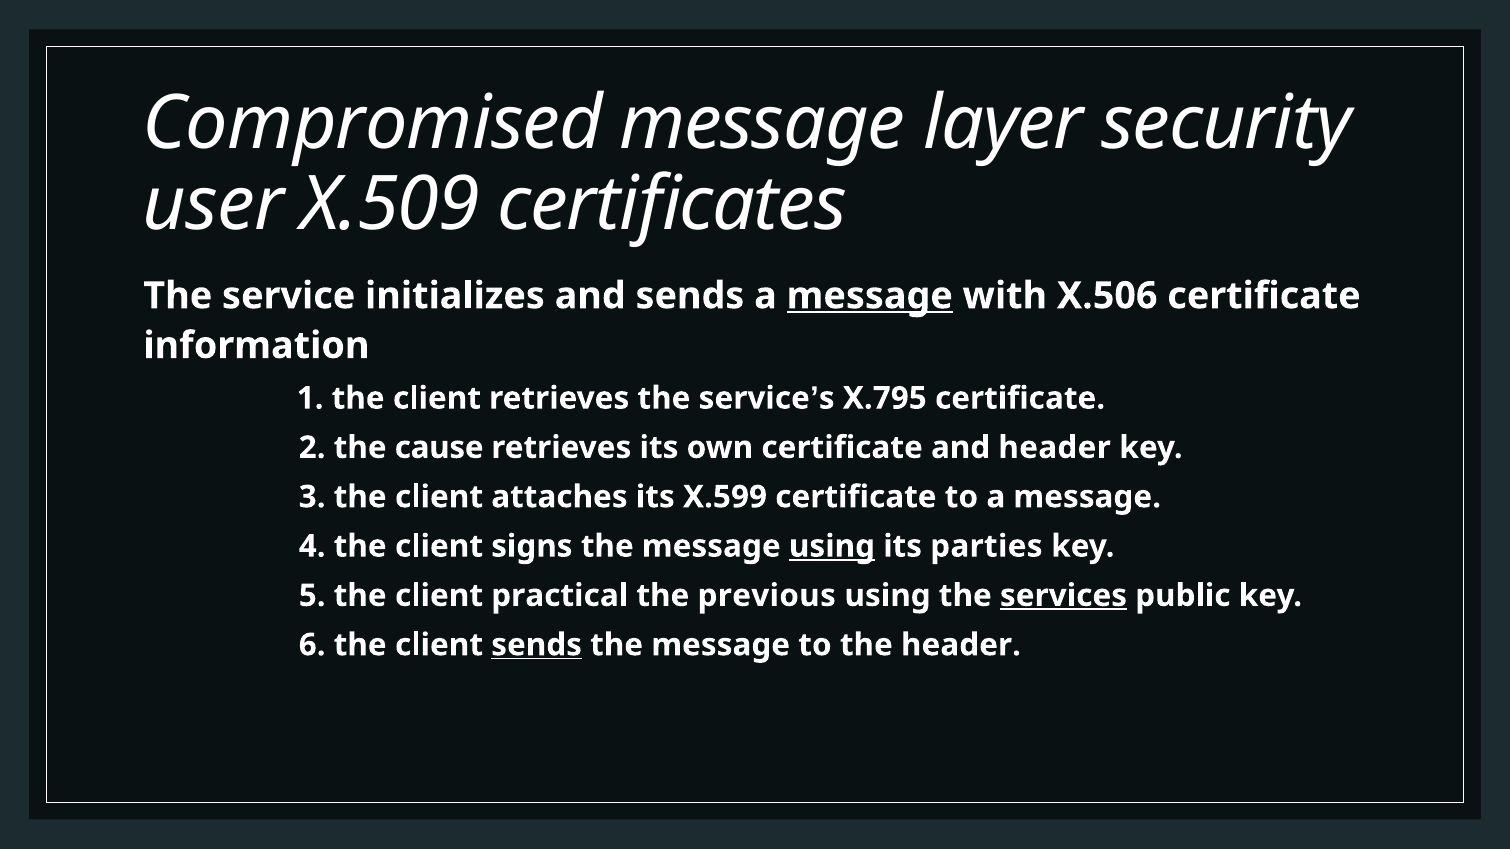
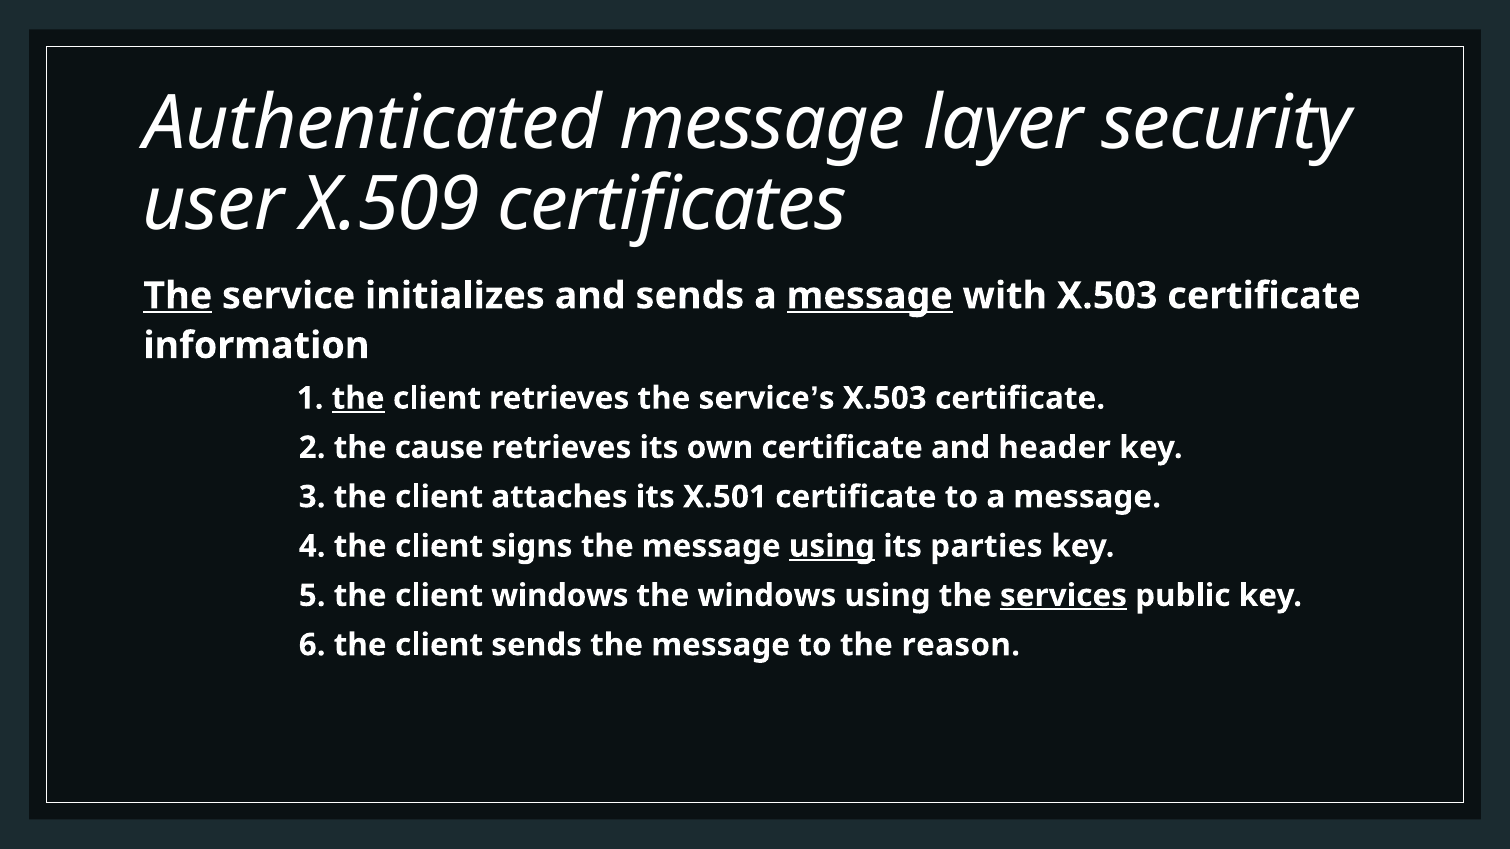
Compromised: Compromised -> Authenticated
The at (178, 296) underline: none -> present
with X.506: X.506 -> X.503
the at (358, 398) underline: none -> present
X.795 at (885, 398): X.795 -> X.503
X.599: X.599 -> X.501
client practical: practical -> windows
the previous: previous -> windows
sends at (537, 645) underline: present -> none
the header: header -> reason
